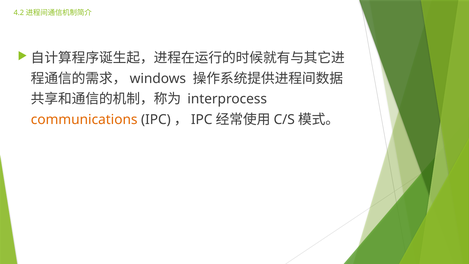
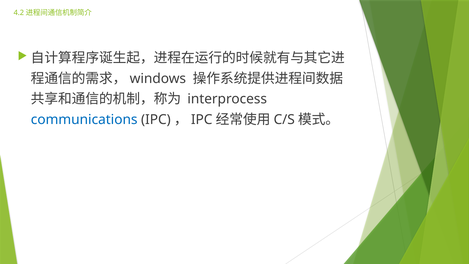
communications colour: orange -> blue
